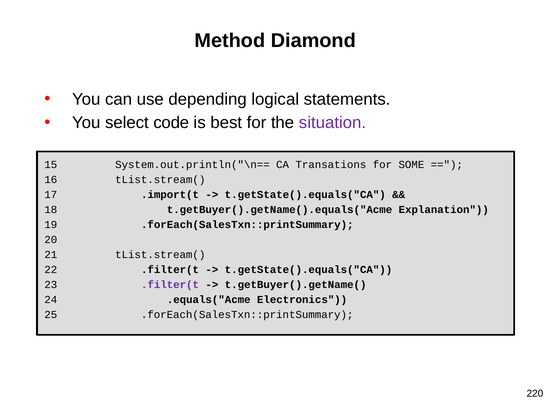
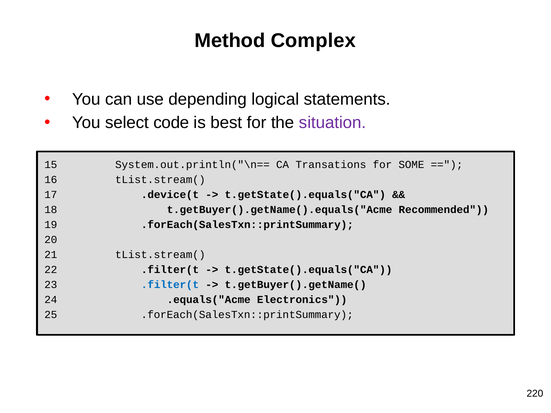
Diamond: Diamond -> Complex
.import(t: .import(t -> .device(t
Explanation: Explanation -> Recommended
.filter(t at (170, 285) colour: purple -> blue
